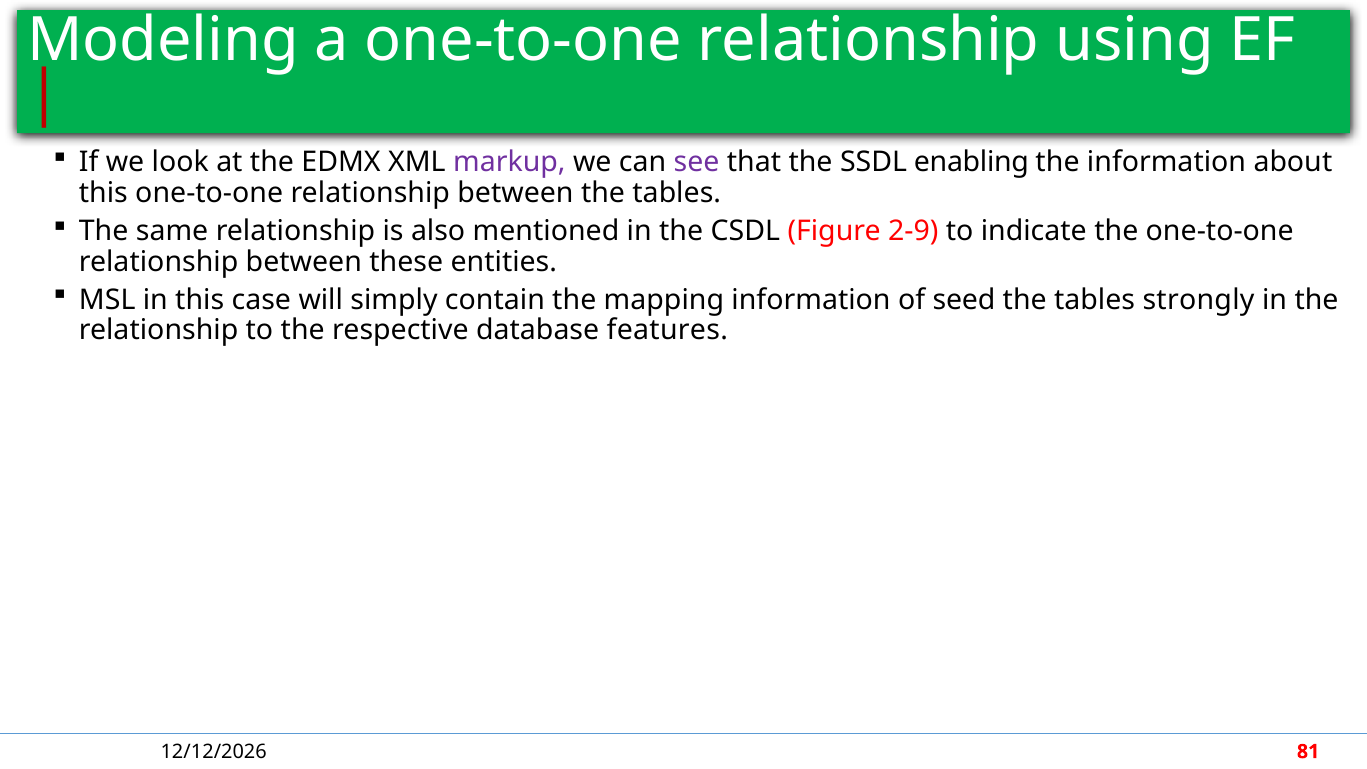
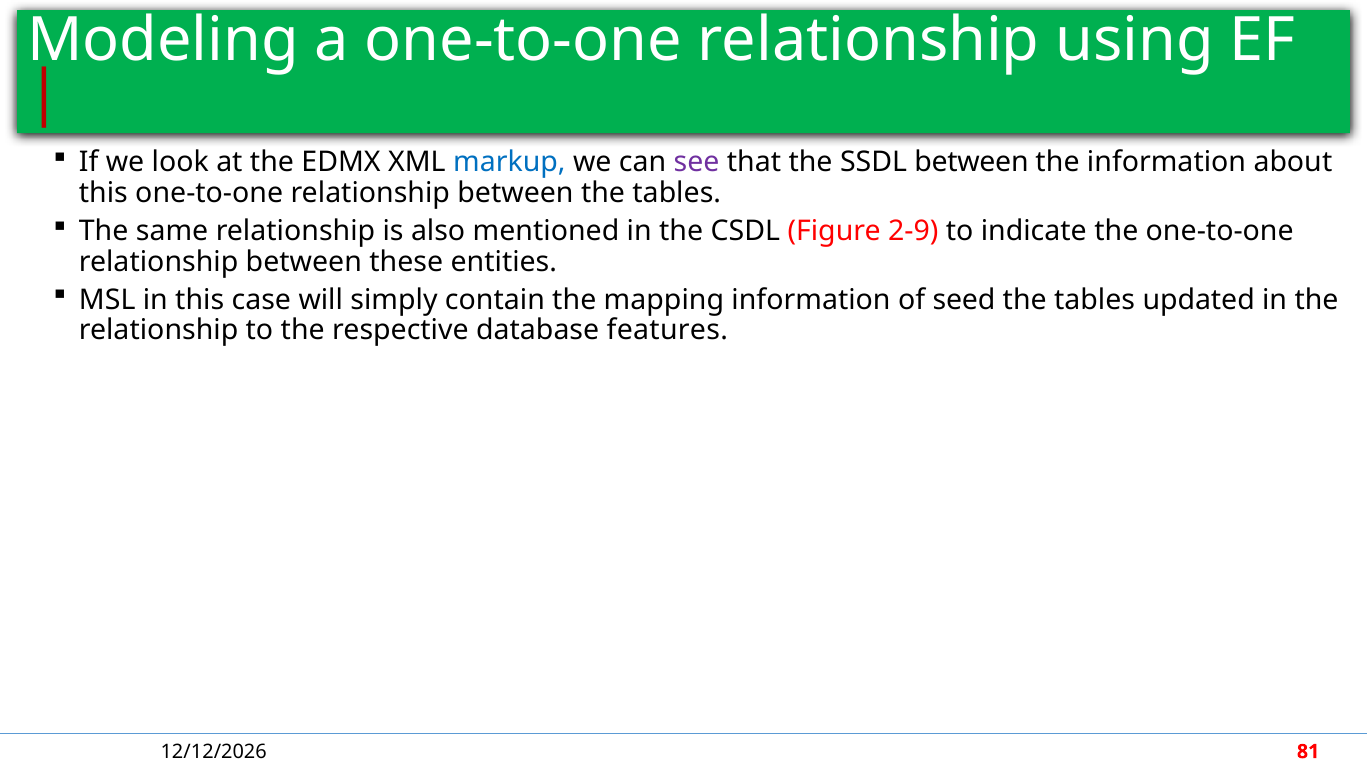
markup colour: purple -> blue
SSDL enabling: enabling -> between
strongly: strongly -> updated
